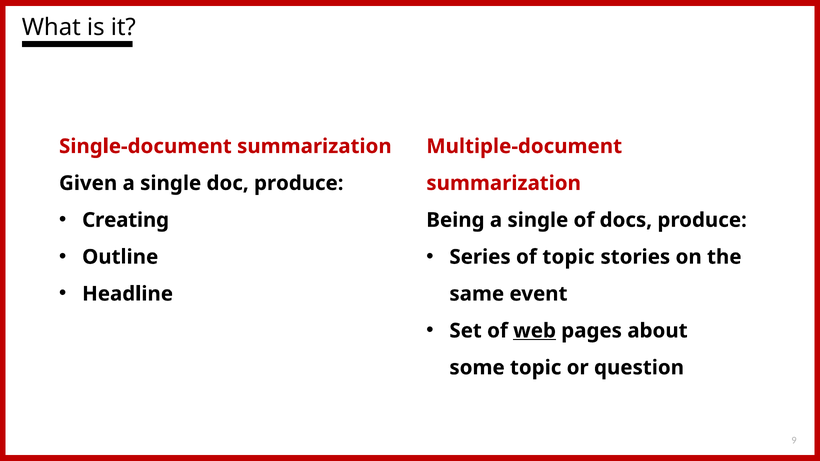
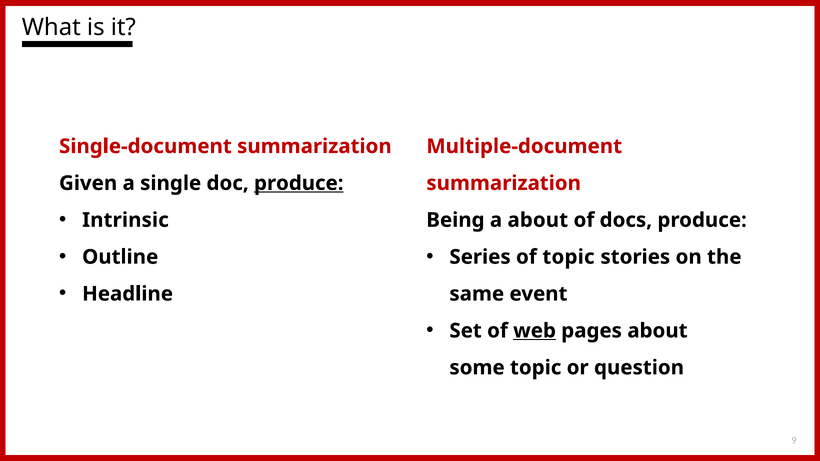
produce at (299, 183) underline: none -> present
Creating: Creating -> Intrinsic
single at (538, 220): single -> about
